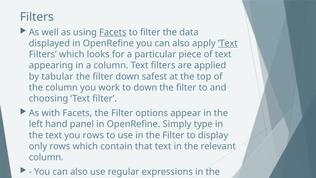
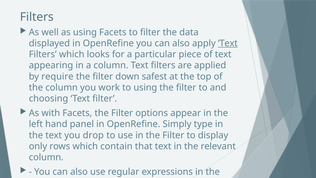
Facets at (113, 32) underline: present -> none
tabular: tabular -> require
to down: down -> using
you rows: rows -> drop
